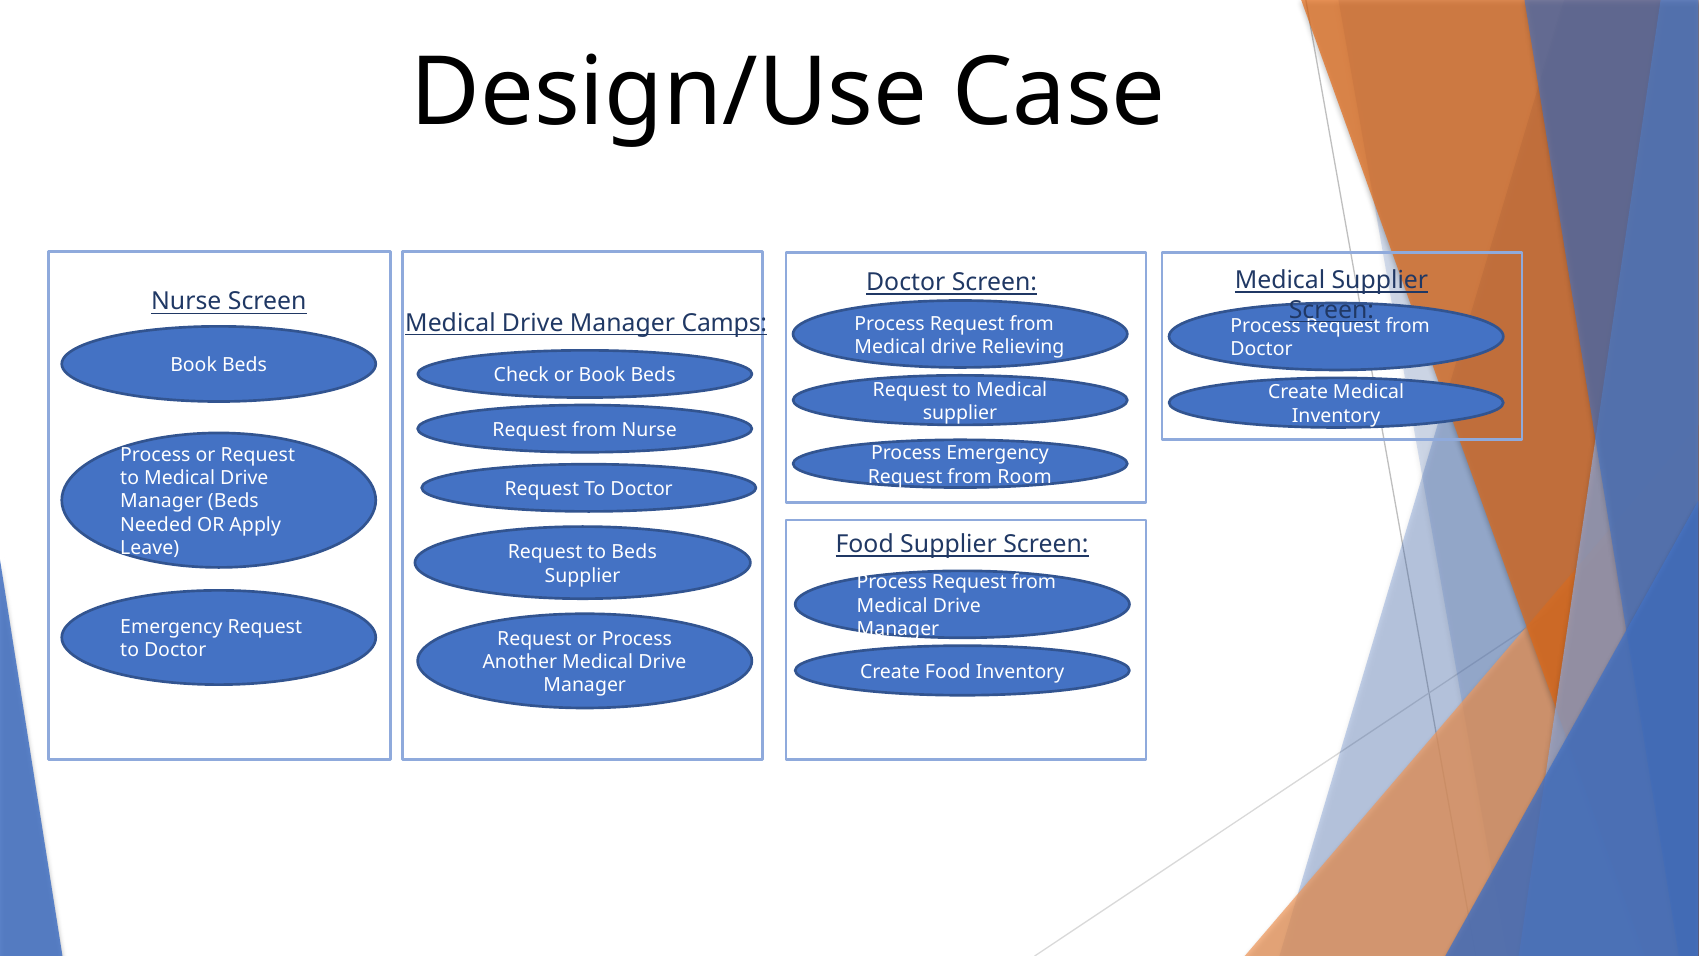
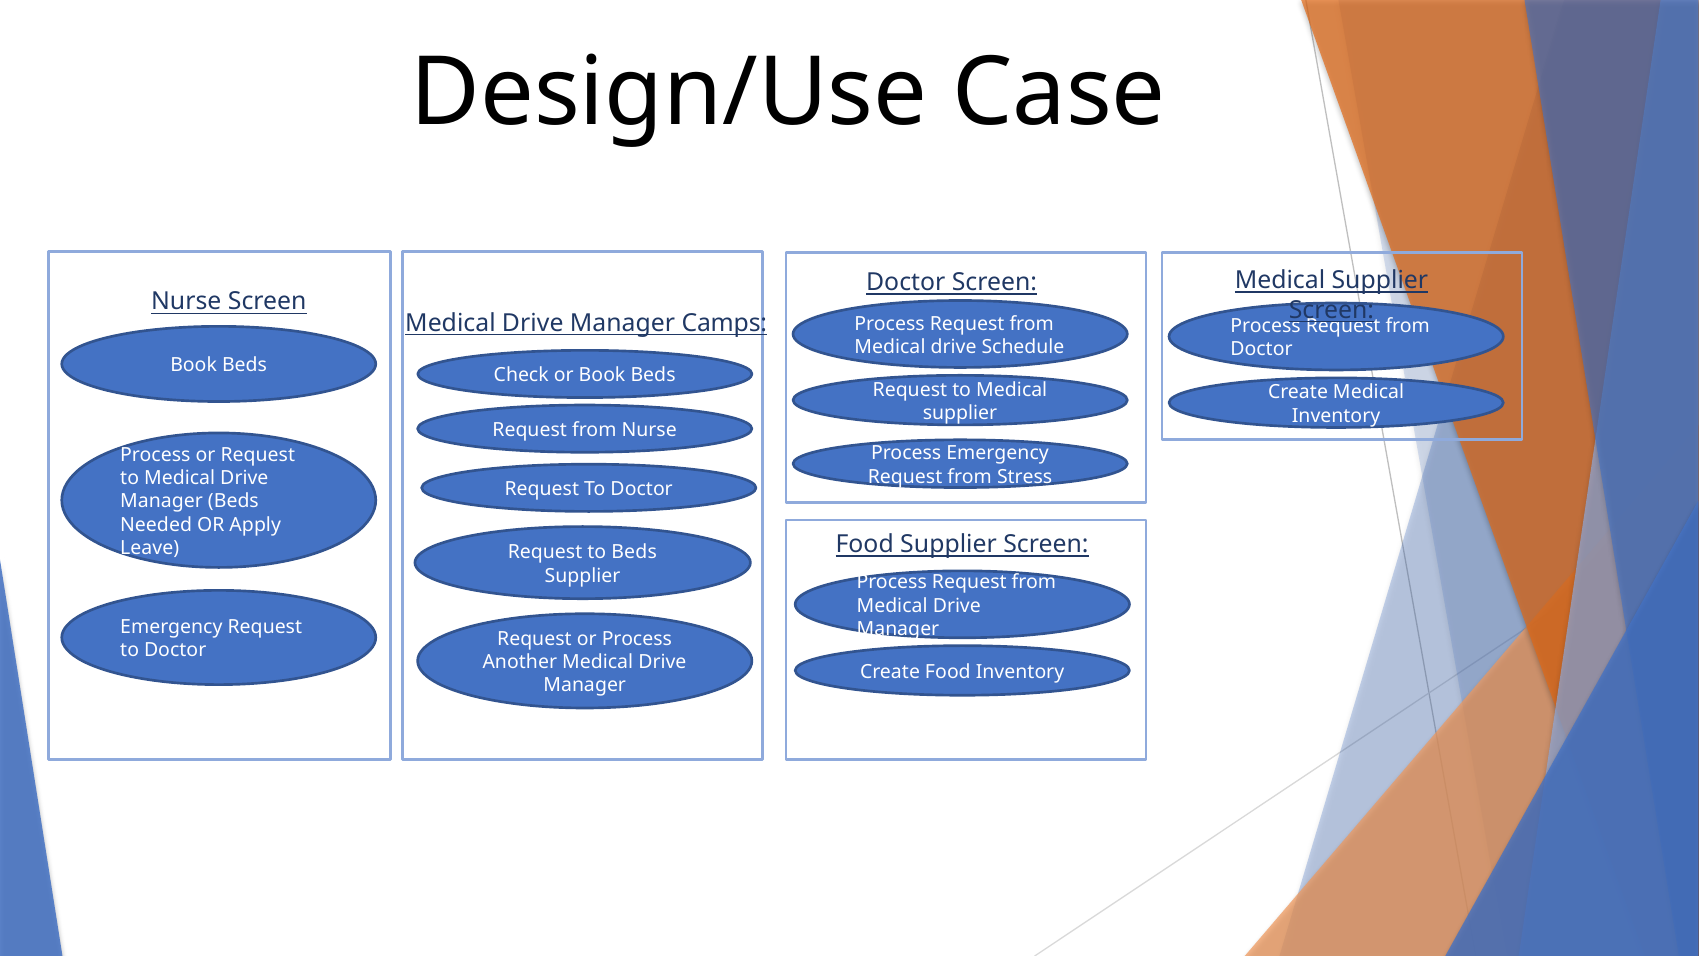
Relieving: Relieving -> Schedule
Room: Room -> Stress
